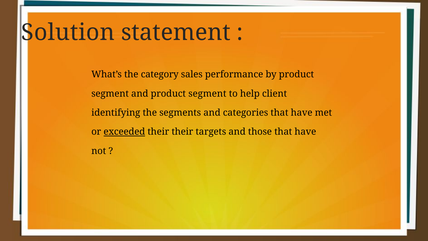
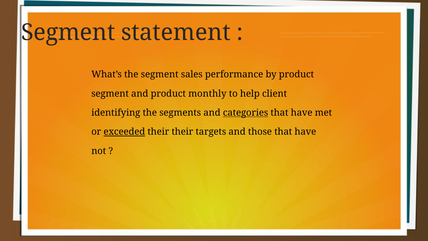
Solution at (68, 32): Solution -> Segment
the category: category -> segment
and product segment: segment -> monthly
categories underline: none -> present
